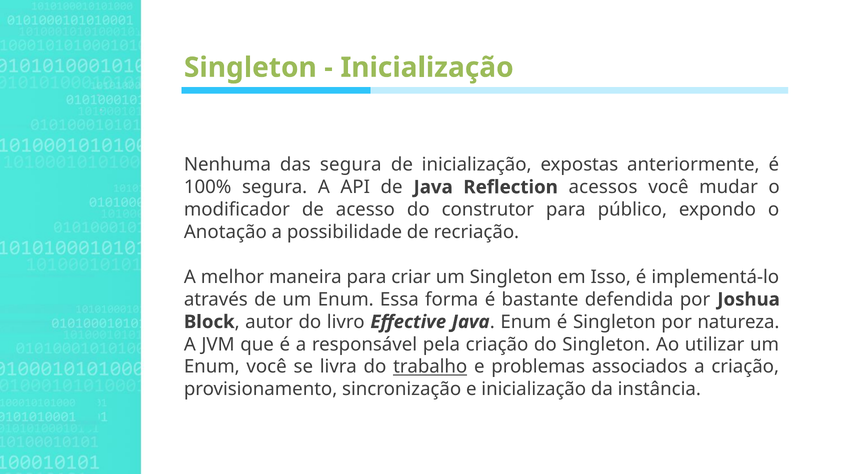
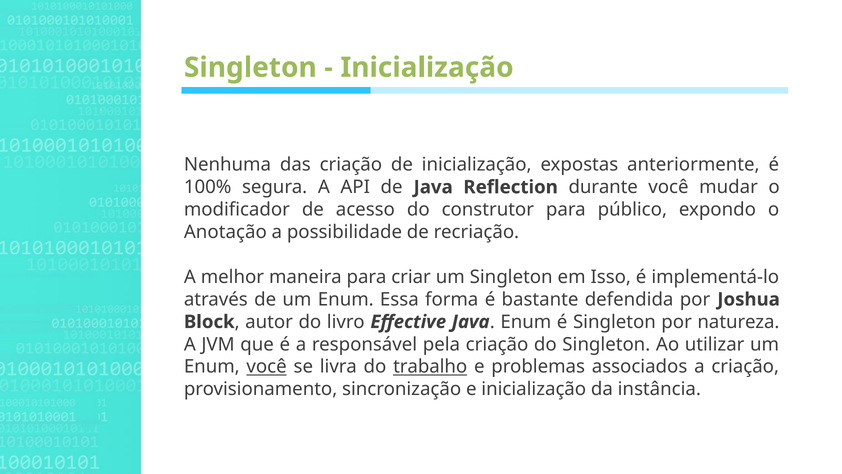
das segura: segura -> criação
acessos: acessos -> durante
você at (267, 367) underline: none -> present
